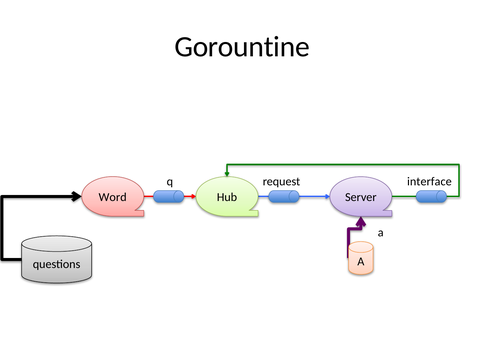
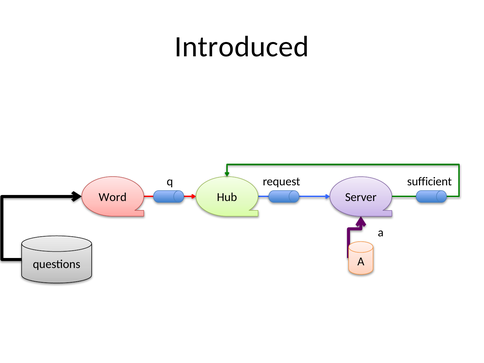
Gorountine: Gorountine -> Introduced
interface: interface -> sufficient
